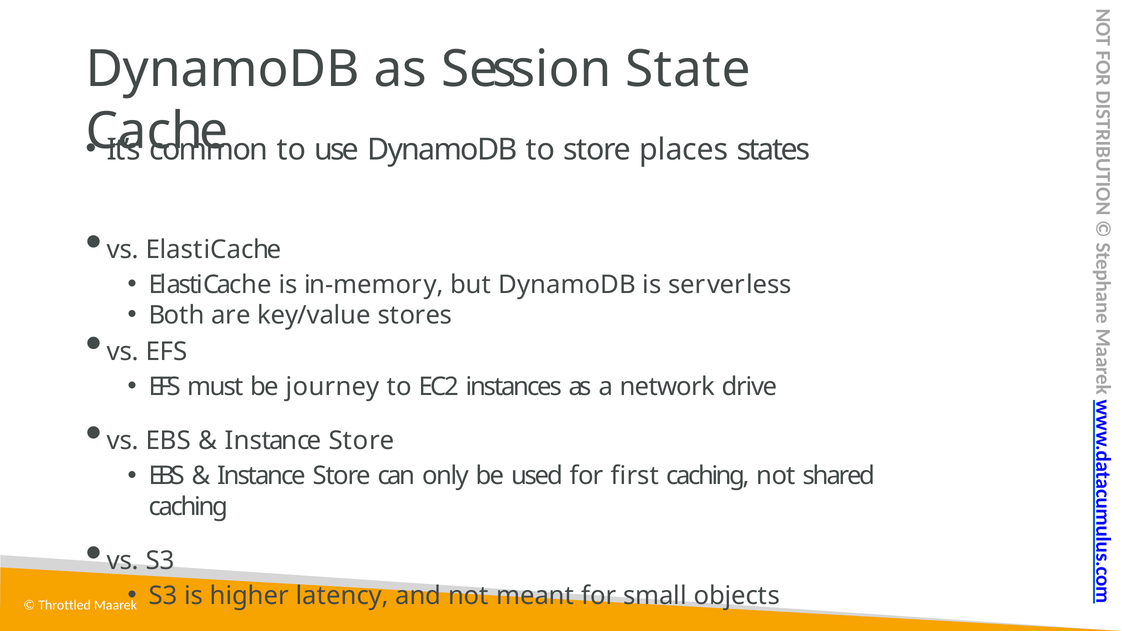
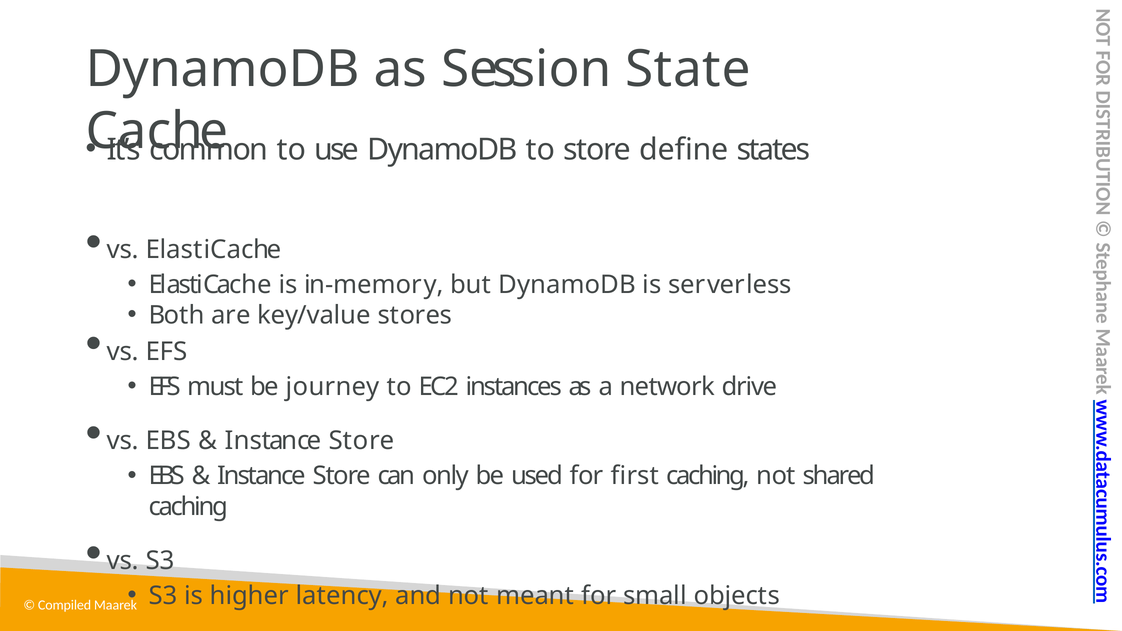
places: places -> define
Throttled: Throttled -> Compiled
